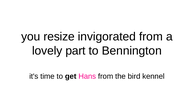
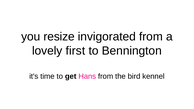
part: part -> first
